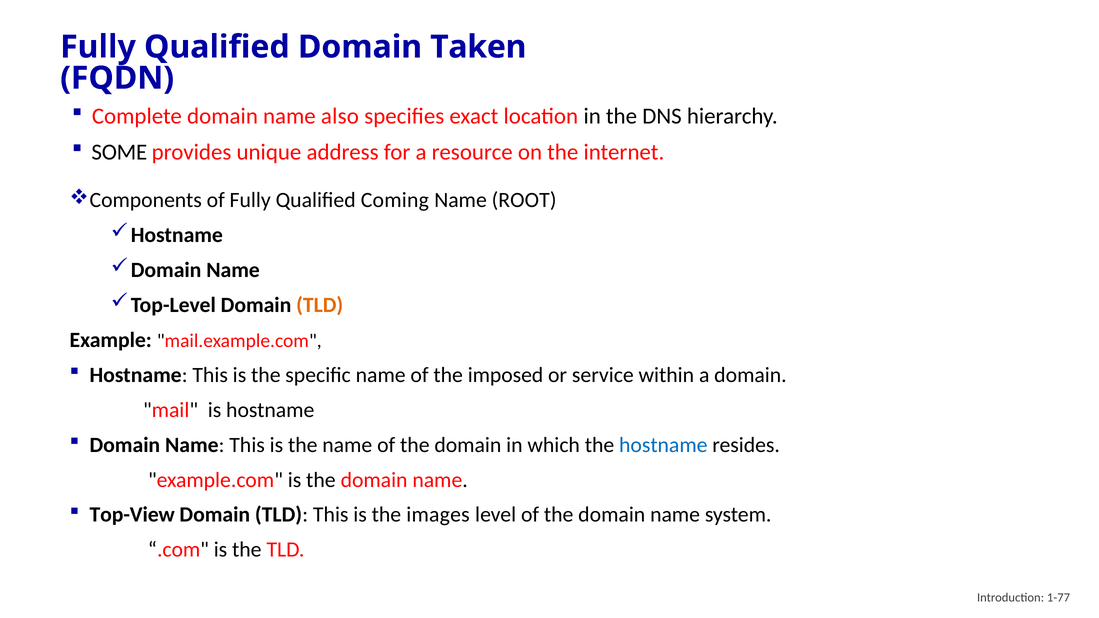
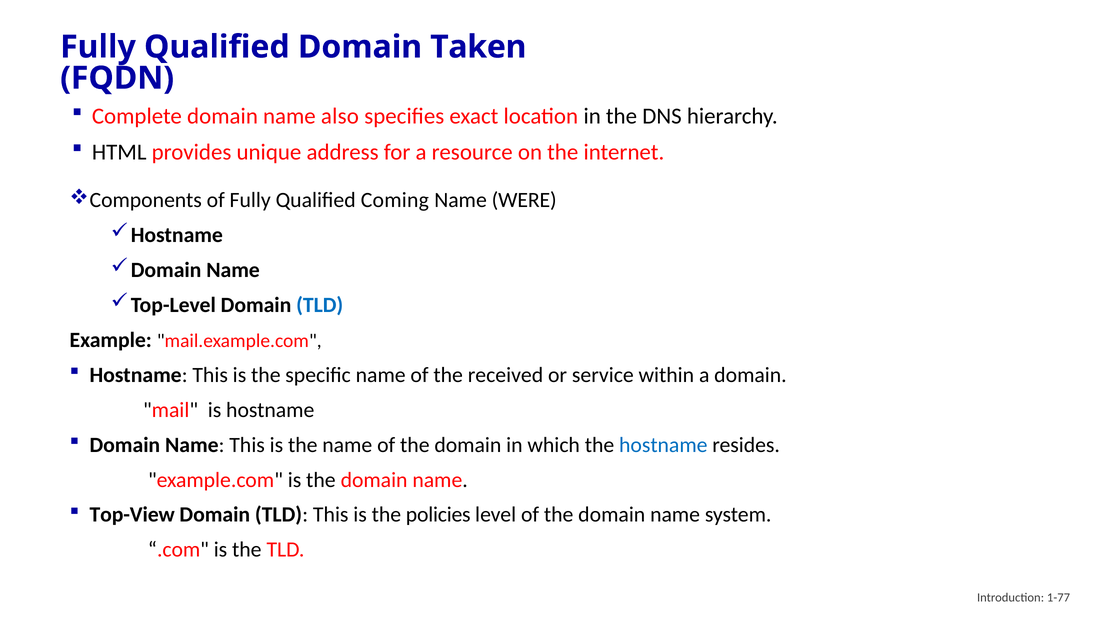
SOME: SOME -> HTML
ROOT: ROOT -> WERE
TLD at (320, 305) colour: orange -> blue
imposed: imposed -> received
images: images -> policies
